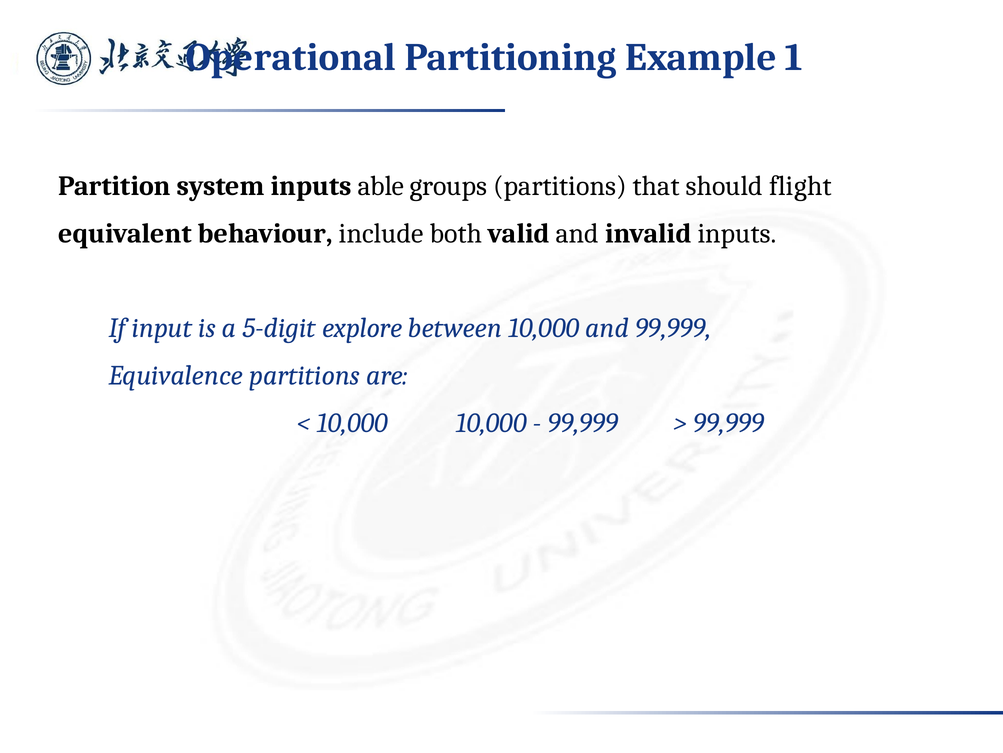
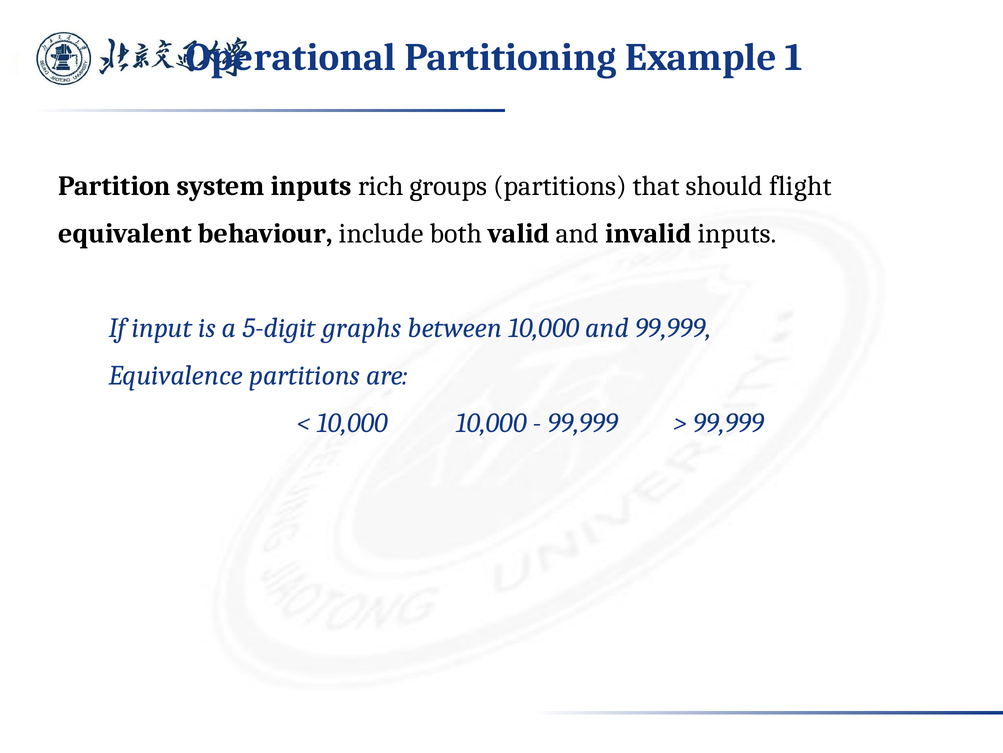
able: able -> rich
explore: explore -> graphs
